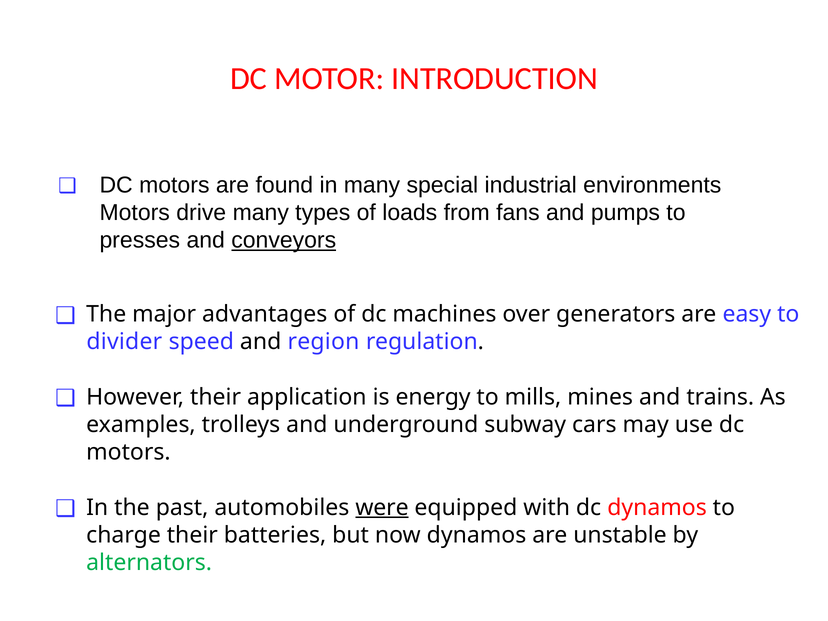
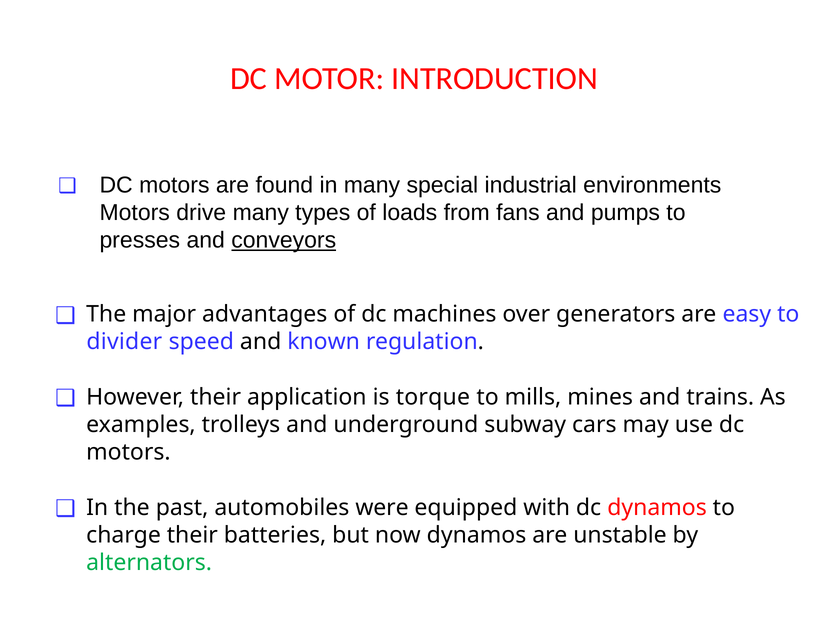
region: region -> known
energy: energy -> torque
were underline: present -> none
